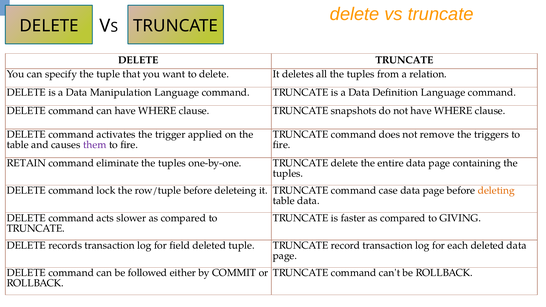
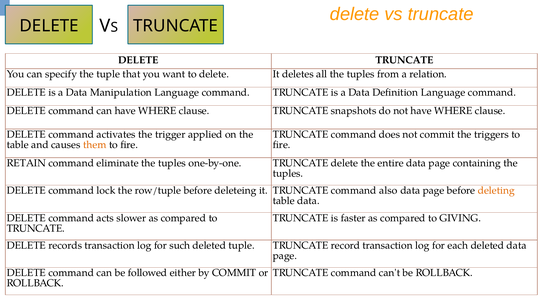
not remove: remove -> commit
them colour: purple -> orange
case: case -> also
field: field -> such
